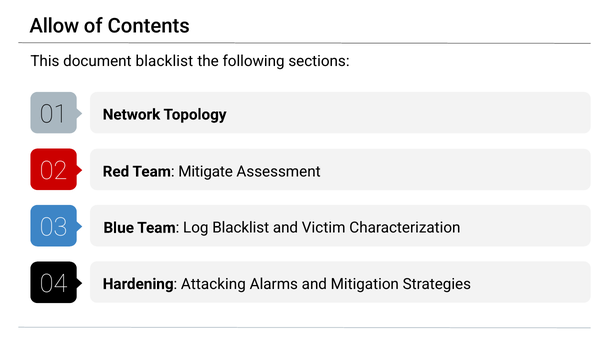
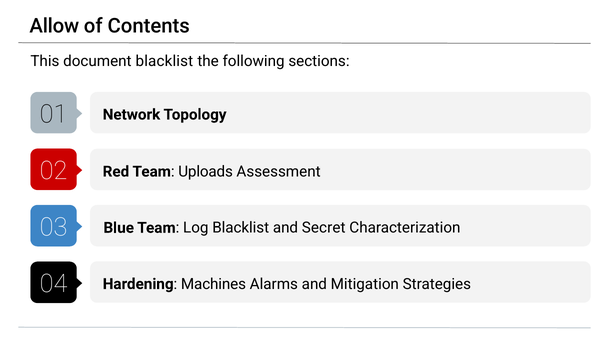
Mitigate: Mitigate -> Uploads
Victim: Victim -> Secret
Attacking: Attacking -> Machines
